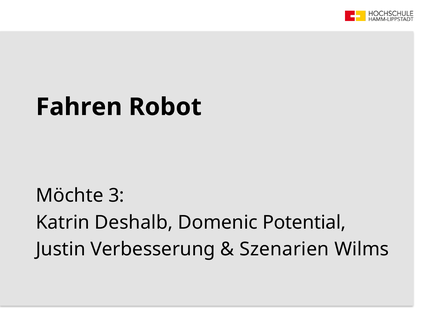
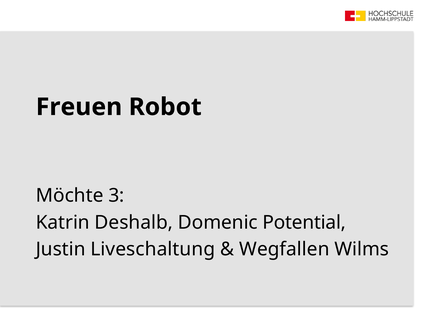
Fahren: Fahren -> Freuen
Verbesserung: Verbesserung -> Liveschaltung
Szenarien: Szenarien -> Wegfallen
